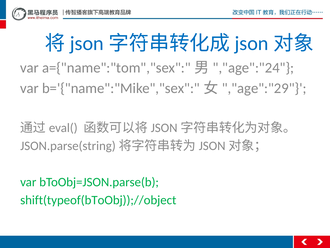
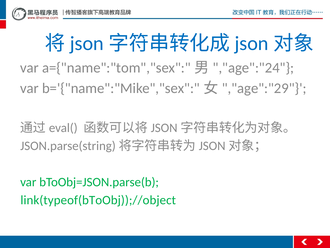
shift(typeof(bToObj));//object: shift(typeof(bToObj));//object -> link(typeof(bToObj));//object
